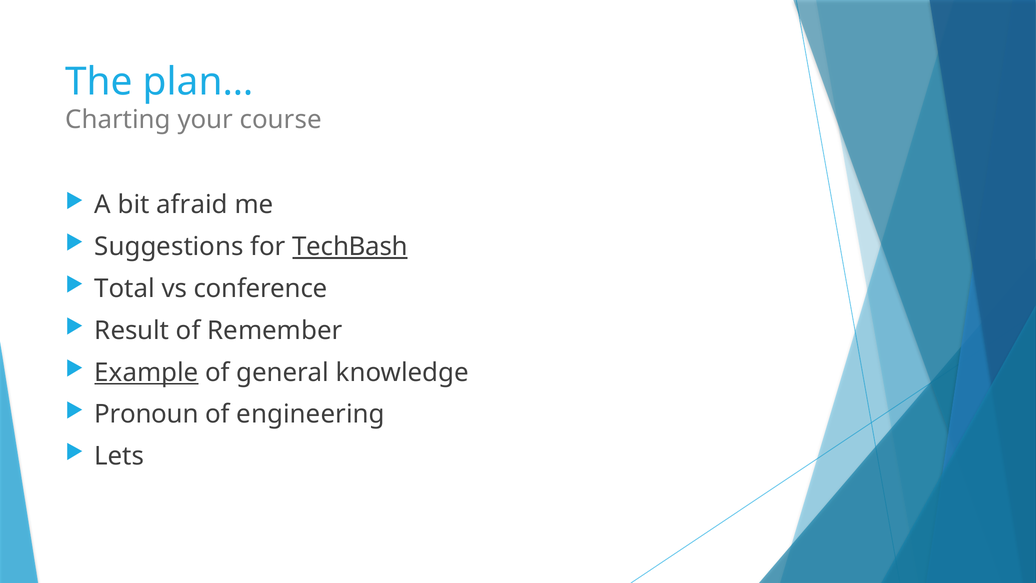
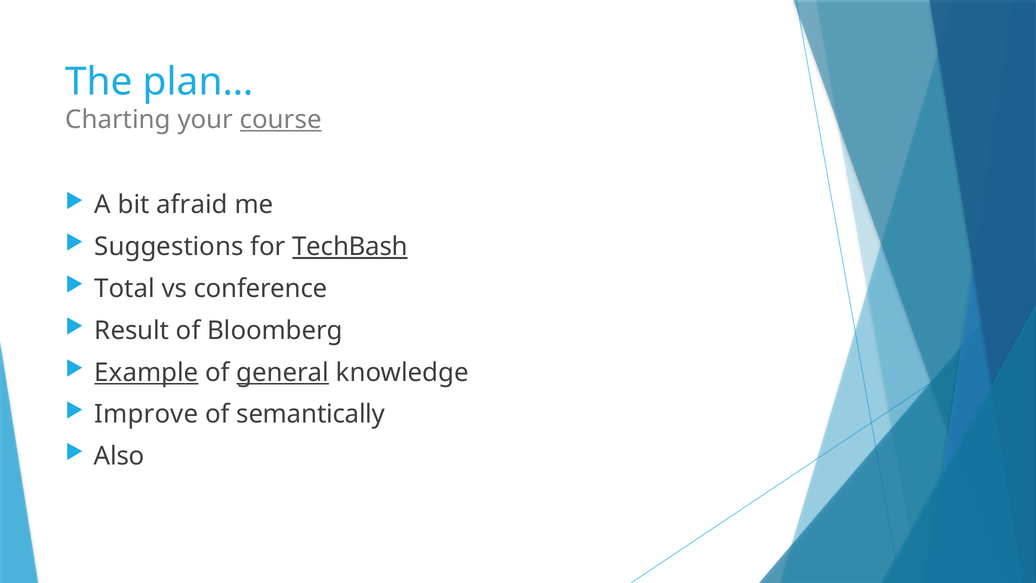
course underline: none -> present
Remember: Remember -> Bloomberg
general underline: none -> present
Pronoun: Pronoun -> Improve
engineering: engineering -> semantically
Lets: Lets -> Also
